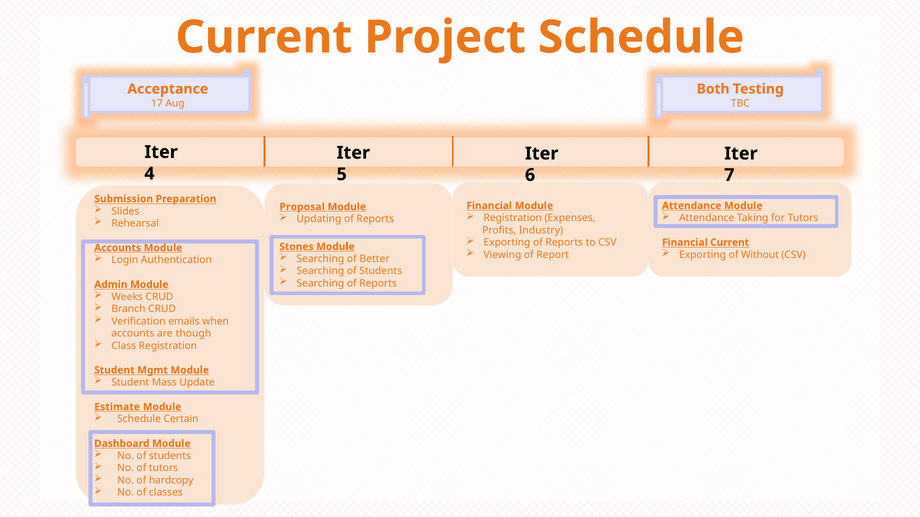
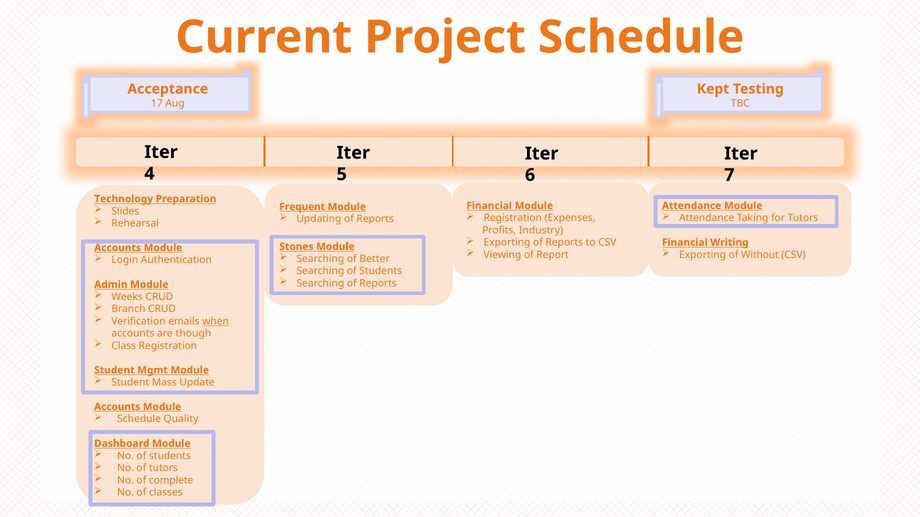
Both: Both -> Kept
Submission: Submission -> Technology
Proposal: Proposal -> Frequent
Financial Current: Current -> Writing
when underline: none -> present
Estimate at (117, 407): Estimate -> Accounts
Certain: Certain -> Quality
hardcopy: hardcopy -> complete
